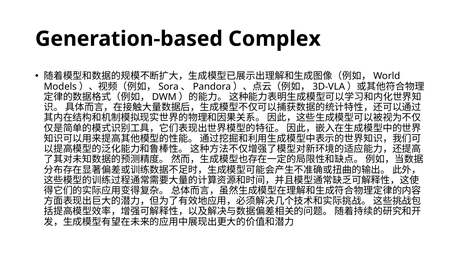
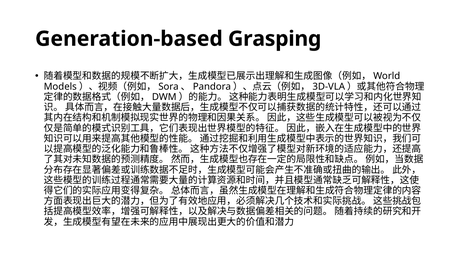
Complex: Complex -> Grasping
